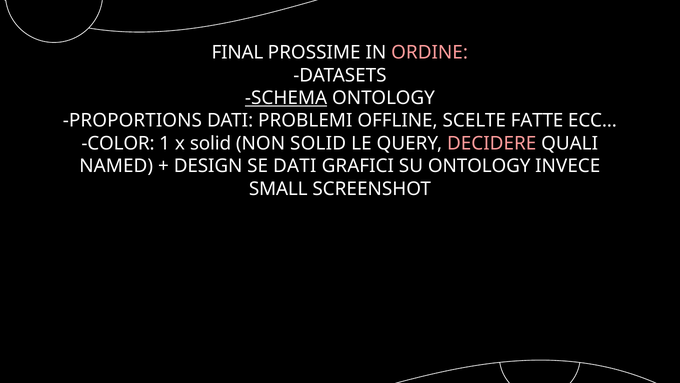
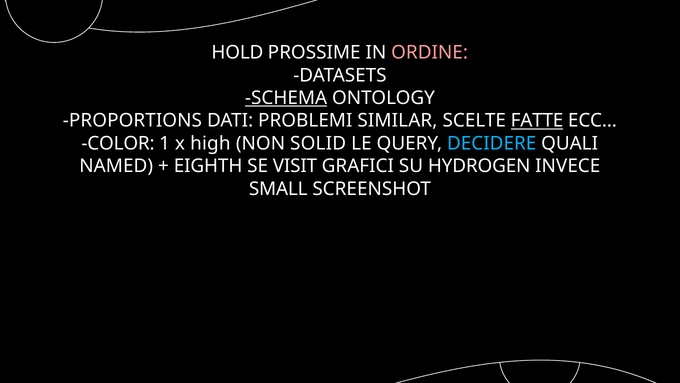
FINAL: FINAL -> HOLD
OFFLINE: OFFLINE -> SIMILAR
FATTE underline: none -> present
x solid: solid -> high
DECIDERE colour: pink -> light blue
DESIGN: DESIGN -> EIGHTH
SE DATI: DATI -> VISIT
SU ONTOLOGY: ONTOLOGY -> HYDROGEN
